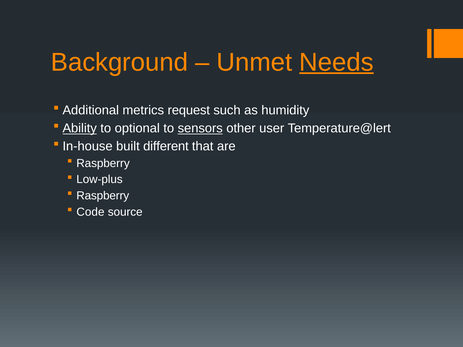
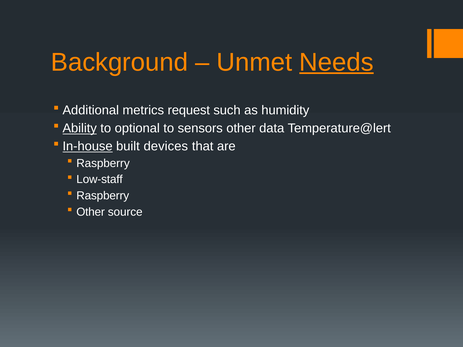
sensors underline: present -> none
user: user -> data
In-house underline: none -> present
different: different -> devices
Low-plus: Low-plus -> Low-staff
Code at (90, 212): Code -> Other
